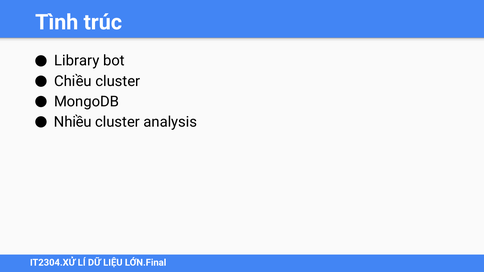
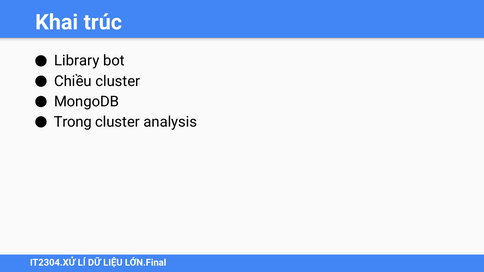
Tình: Tình -> Khai
Nhiều: Nhiều -> Trong
